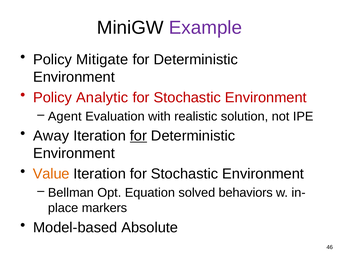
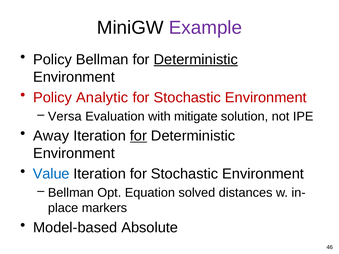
Policy Mitigate: Mitigate -> Bellman
Deterministic at (196, 59) underline: none -> present
Agent: Agent -> Versa
realistic: realistic -> mitigate
Value colour: orange -> blue
behaviors: behaviors -> distances
